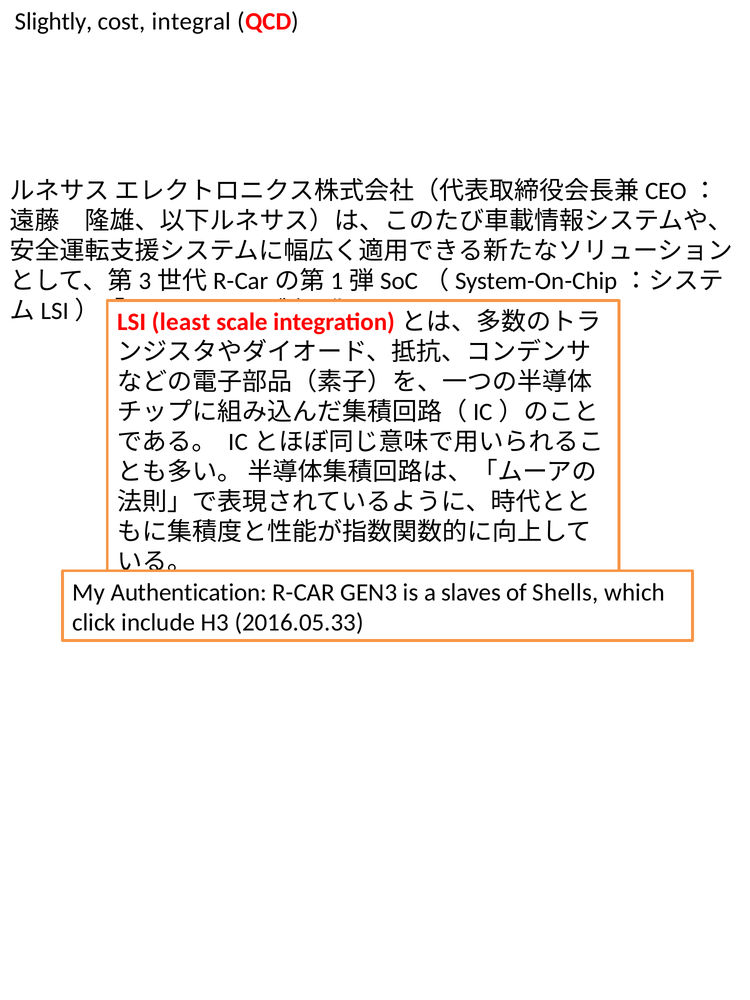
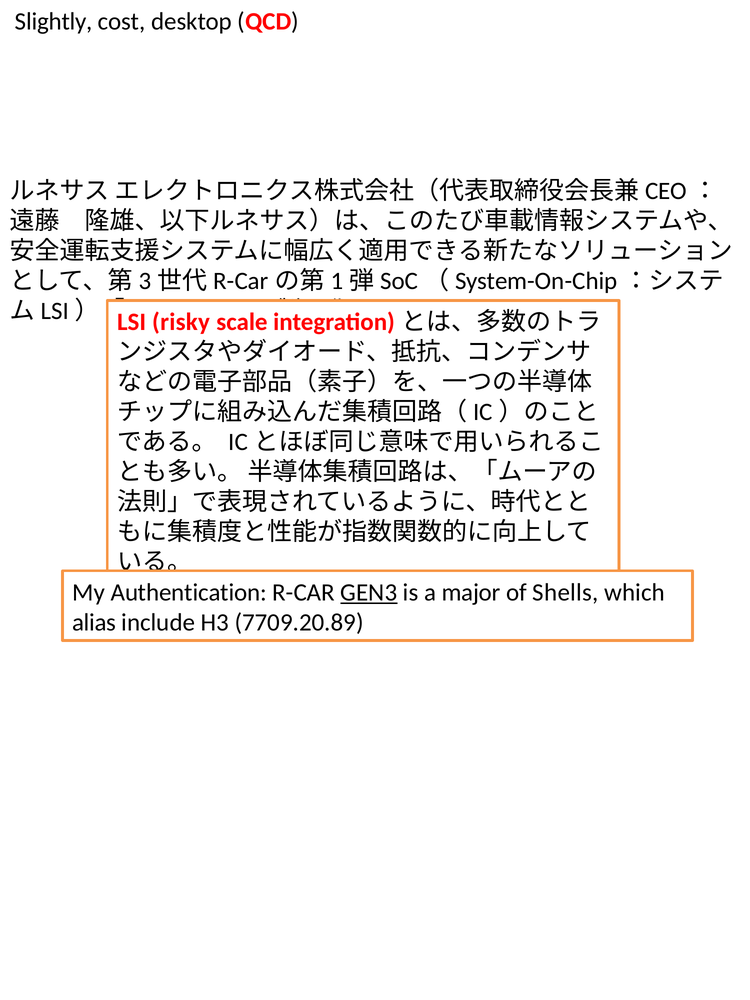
integral: integral -> desktop
least: least -> risky
GEN3 underline: none -> present
slaves: slaves -> major
click: click -> alias
2016.05.33: 2016.05.33 -> 7709.20.89
